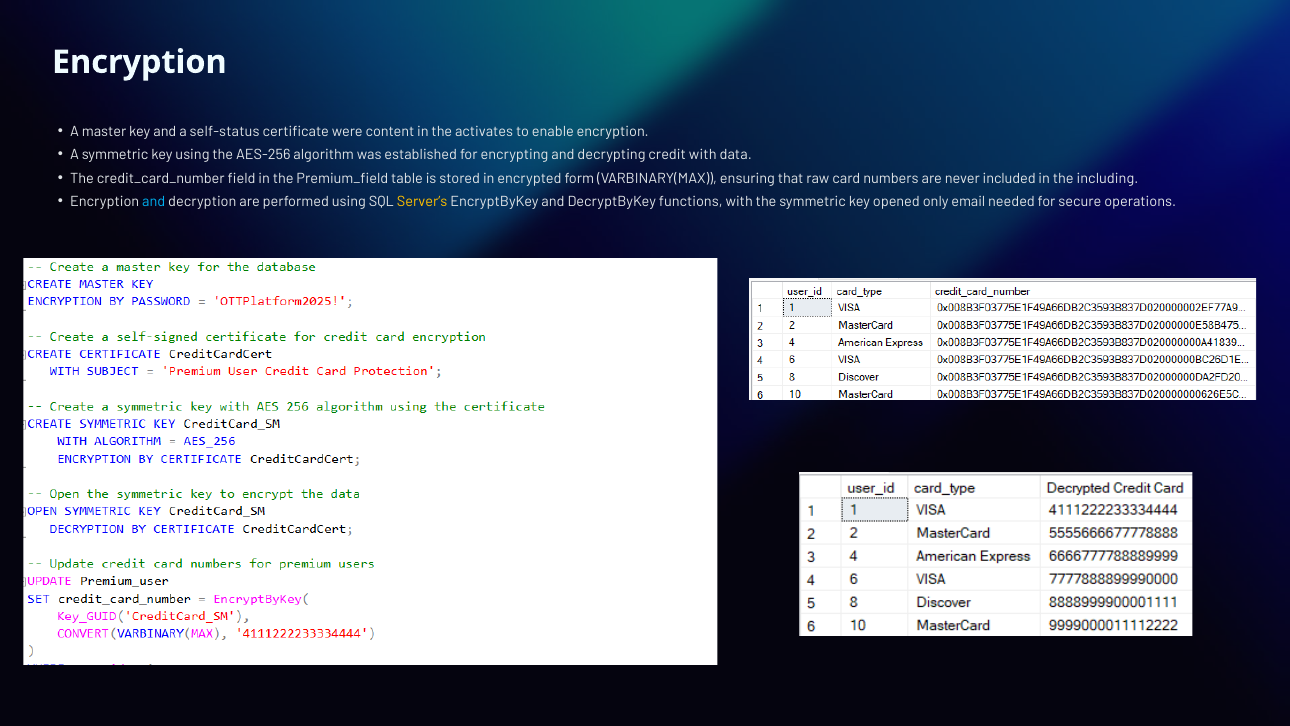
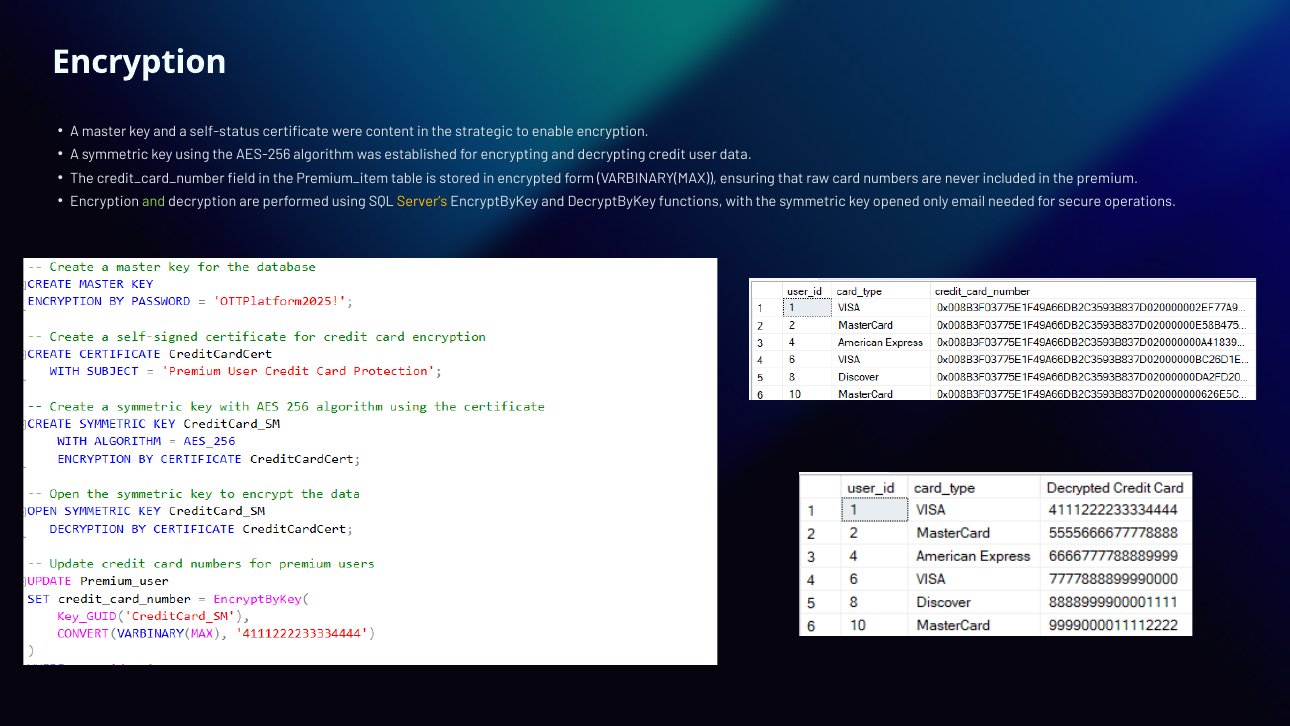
activates: activates -> strategic
credit with: with -> user
Premium_field: Premium_field -> Premium_item
including: including -> premium
and at (154, 202) colour: light blue -> light green
